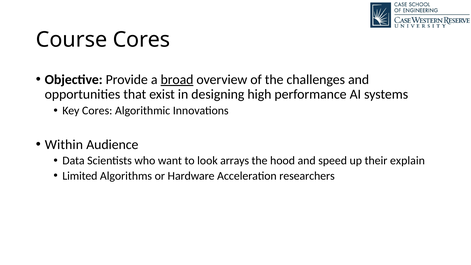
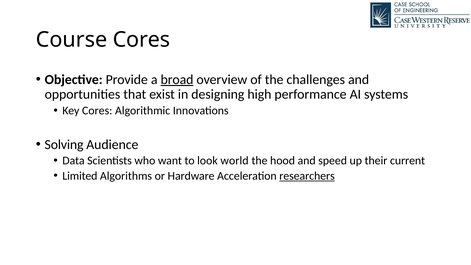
Within: Within -> Solving
arrays: arrays -> world
explain: explain -> current
researchers underline: none -> present
